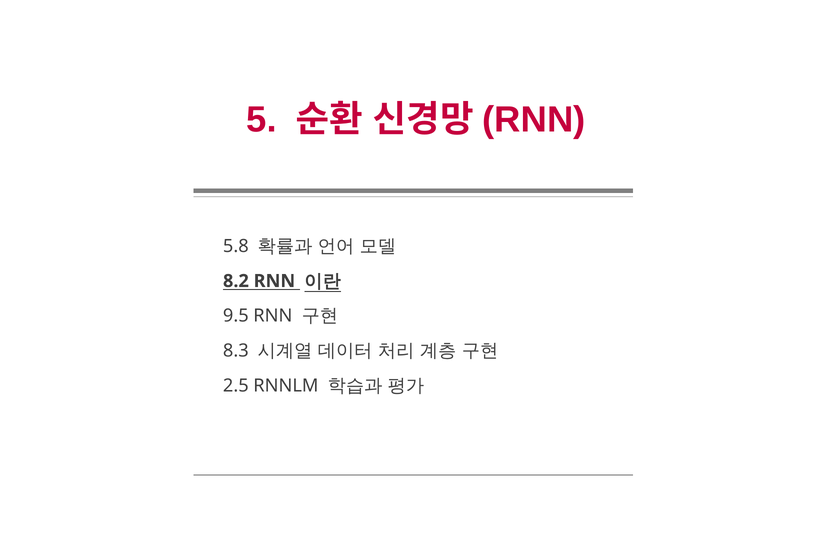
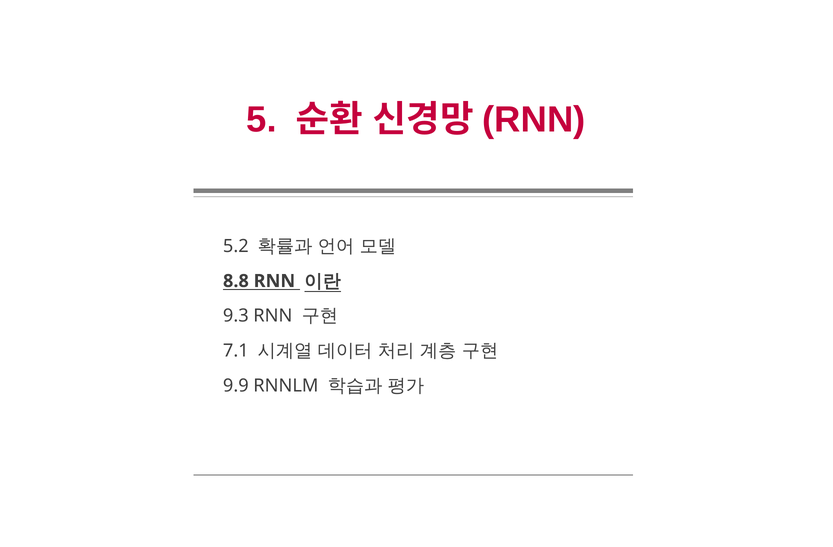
5.8: 5.8 -> 5.2
8.2: 8.2 -> 8.8
9.5: 9.5 -> 9.3
8.3: 8.3 -> 7.1
2.5: 2.5 -> 9.9
